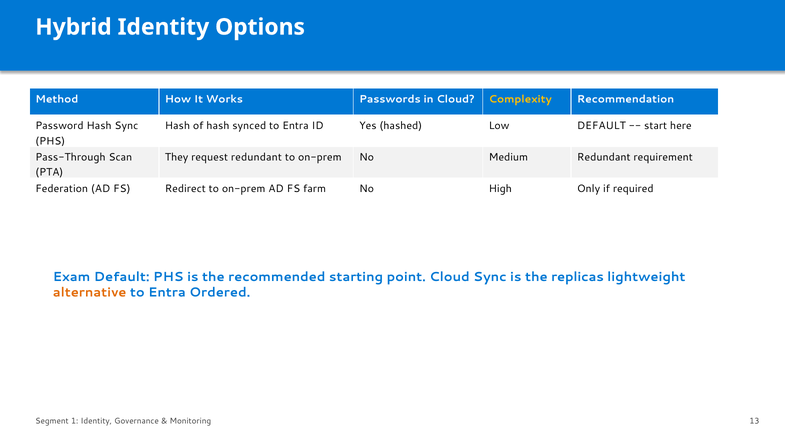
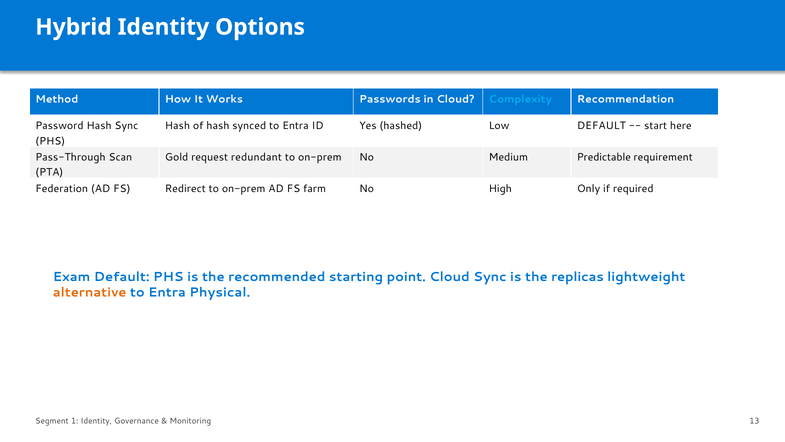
Complexity colour: yellow -> light blue
They: They -> Gold
Medium Redundant: Redundant -> Predictable
Ordered: Ordered -> Physical
